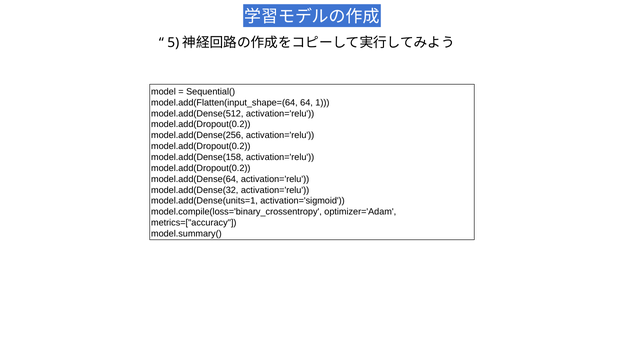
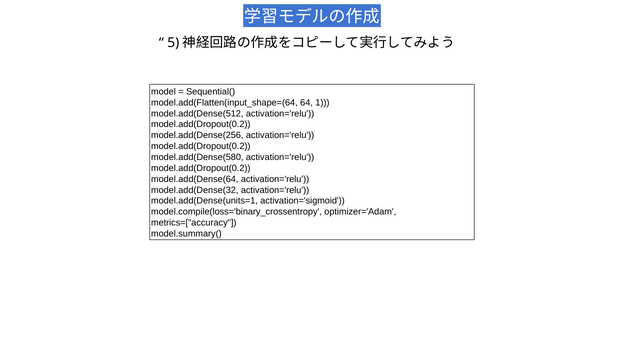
model.add(Dense(158: model.add(Dense(158 -> model.add(Dense(580
